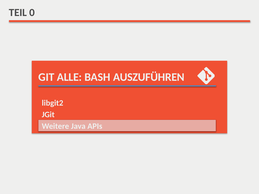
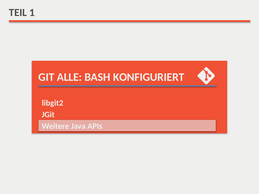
0: 0 -> 1
AUSZUFÜHREN: AUSZUFÜHREN -> KONFIGURIERT
